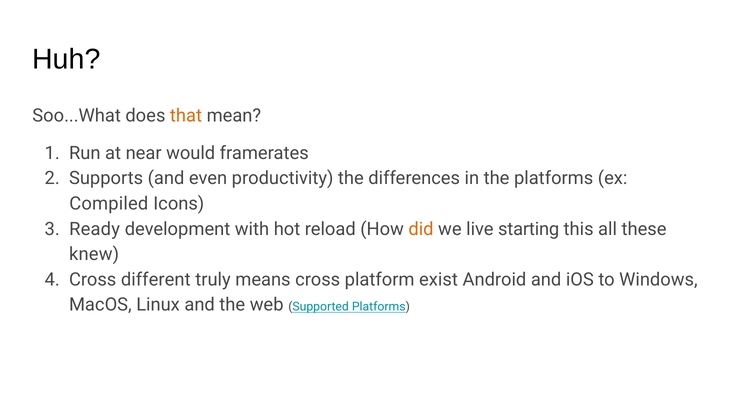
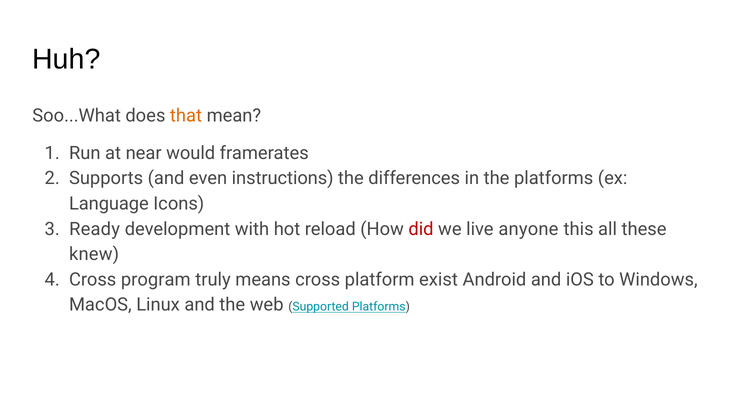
productivity: productivity -> instructions
Compiled: Compiled -> Language
did colour: orange -> red
starting: starting -> anyone
different: different -> program
